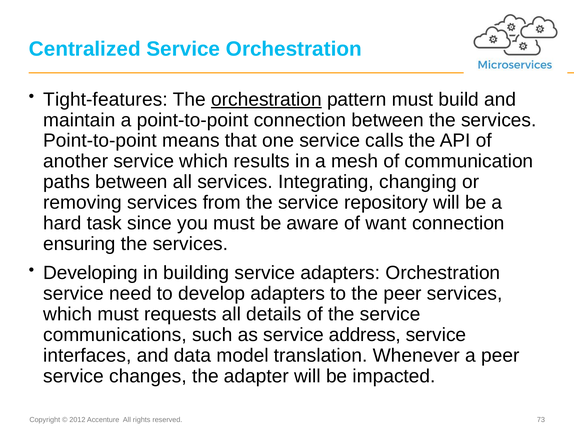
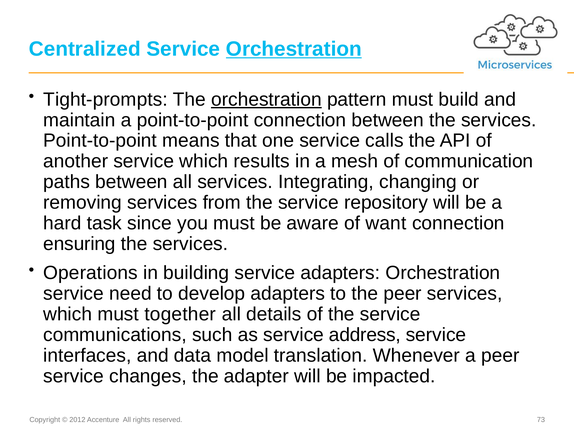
Orchestration at (294, 49) underline: none -> present
Tight-features: Tight-features -> Tight-prompts
Developing: Developing -> Operations
requests: requests -> together
